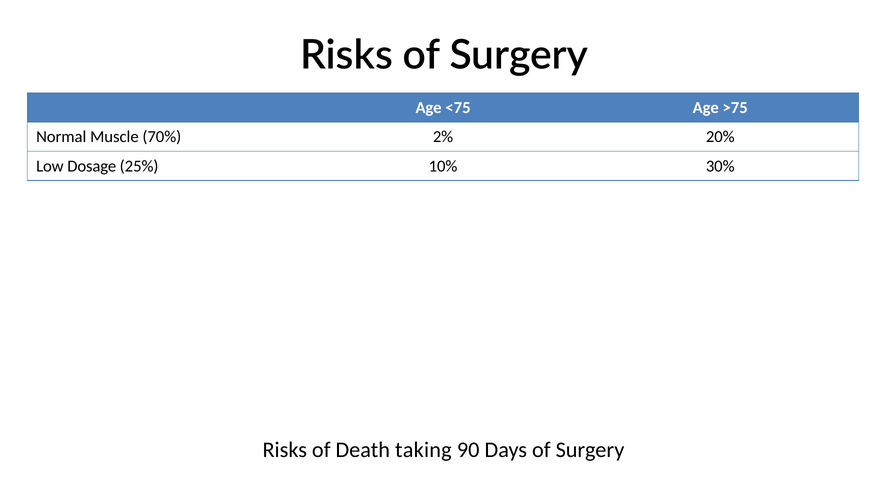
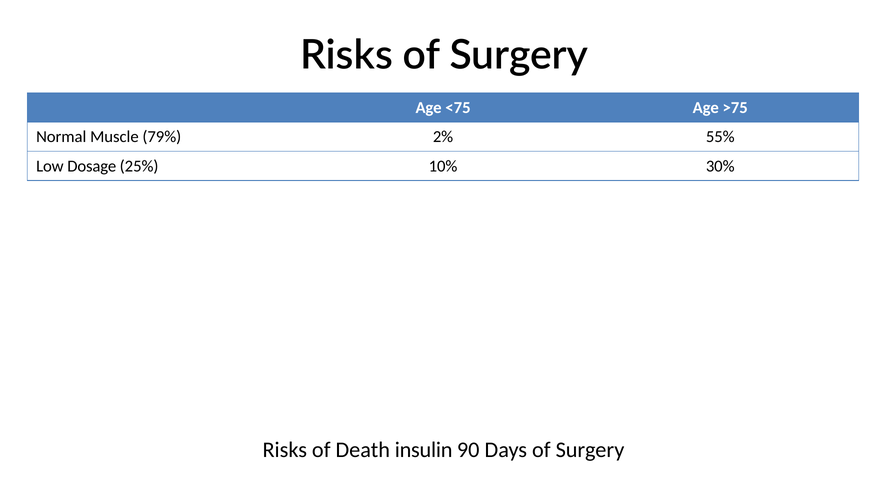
70%: 70% -> 79%
20%: 20% -> 55%
taking: taking -> insulin
